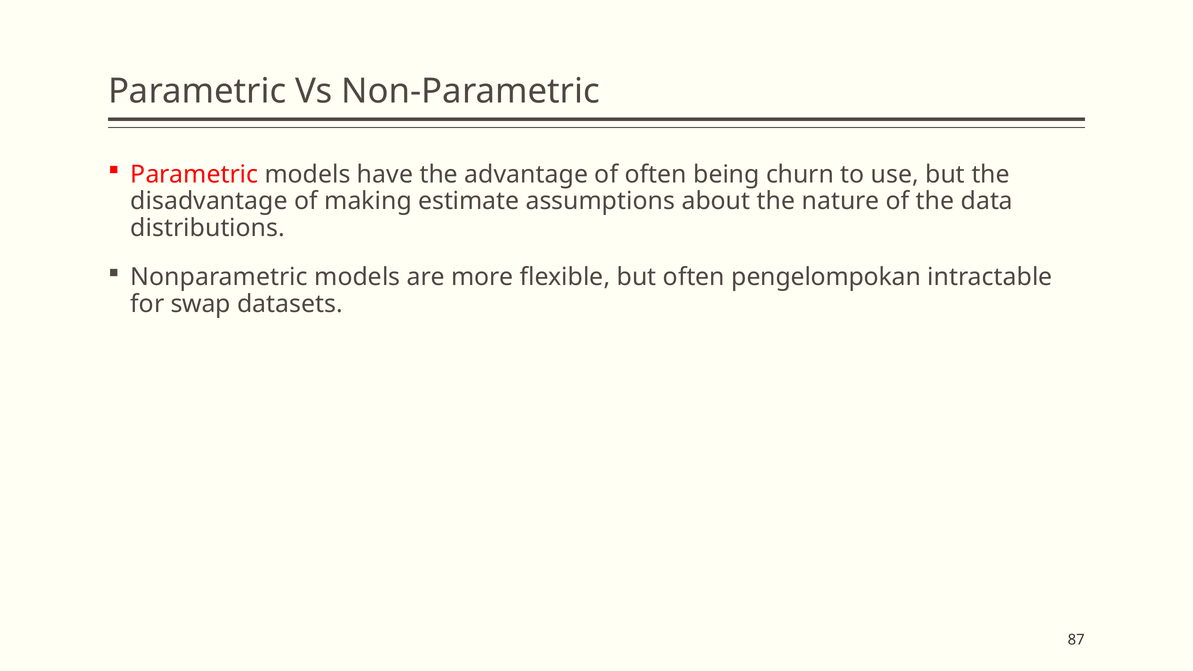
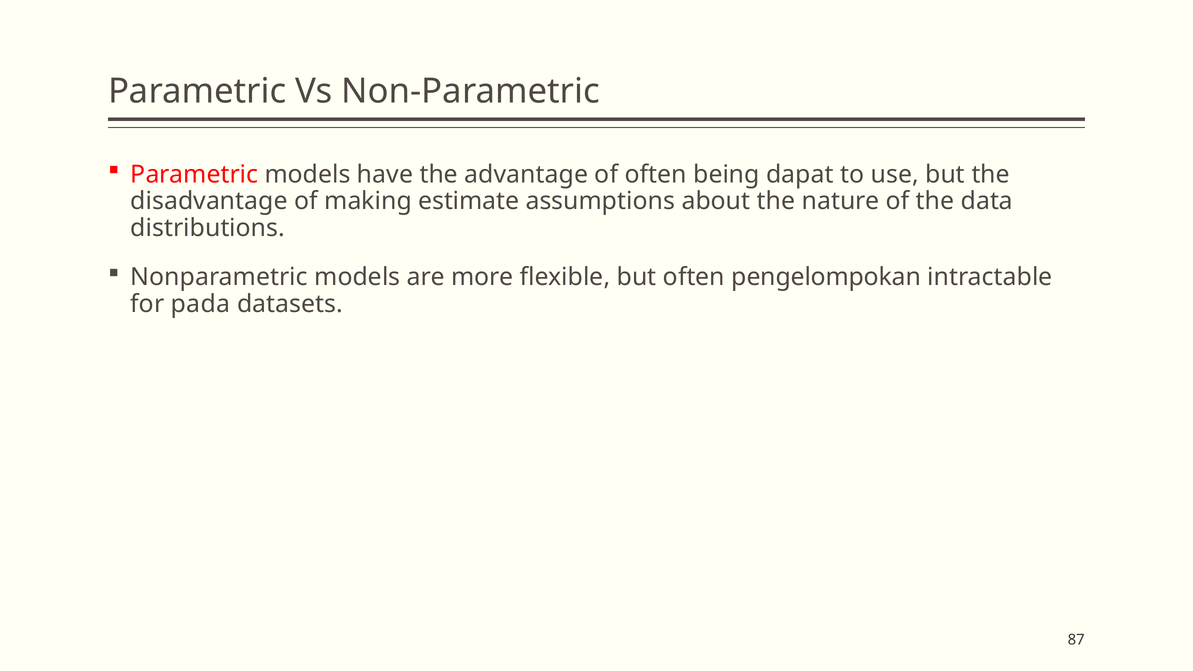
churn: churn -> dapat
swap: swap -> pada
